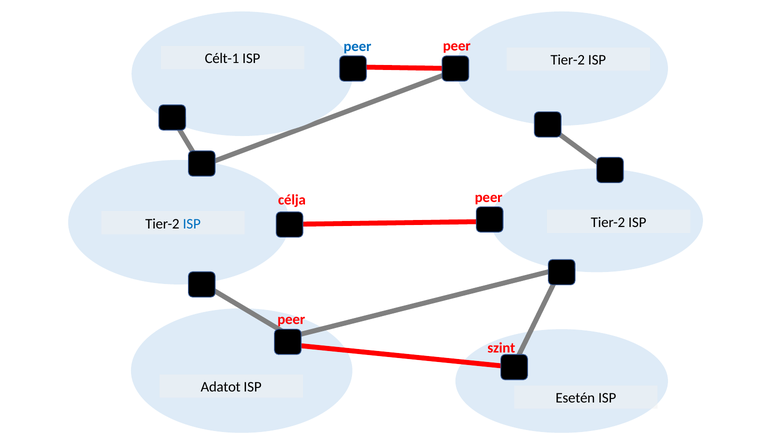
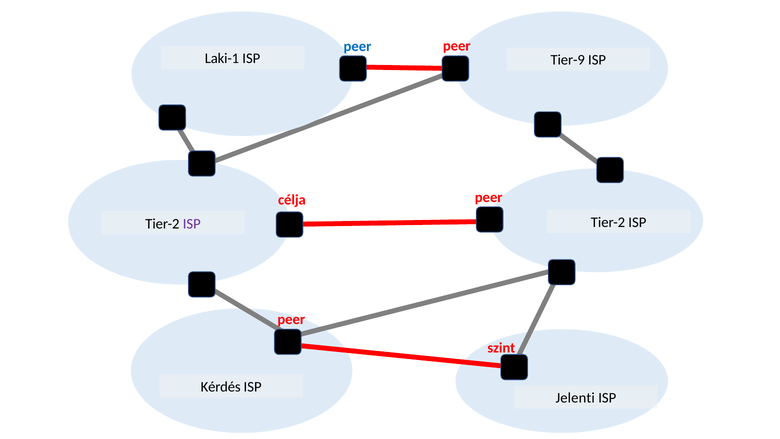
Célt-1: Célt-1 -> Laki-1
Tier-2 at (568, 60): Tier-2 -> Tier-9
ISP at (192, 224) colour: blue -> purple
Adatot: Adatot -> Kérdés
Esetén: Esetén -> Jelenti
